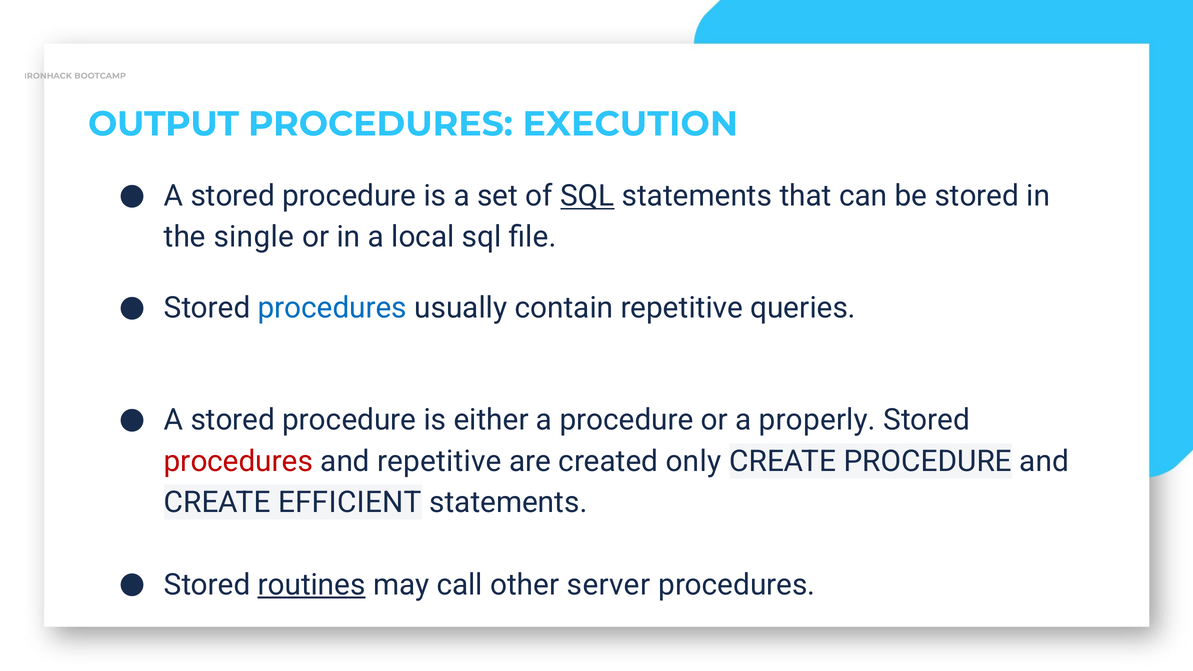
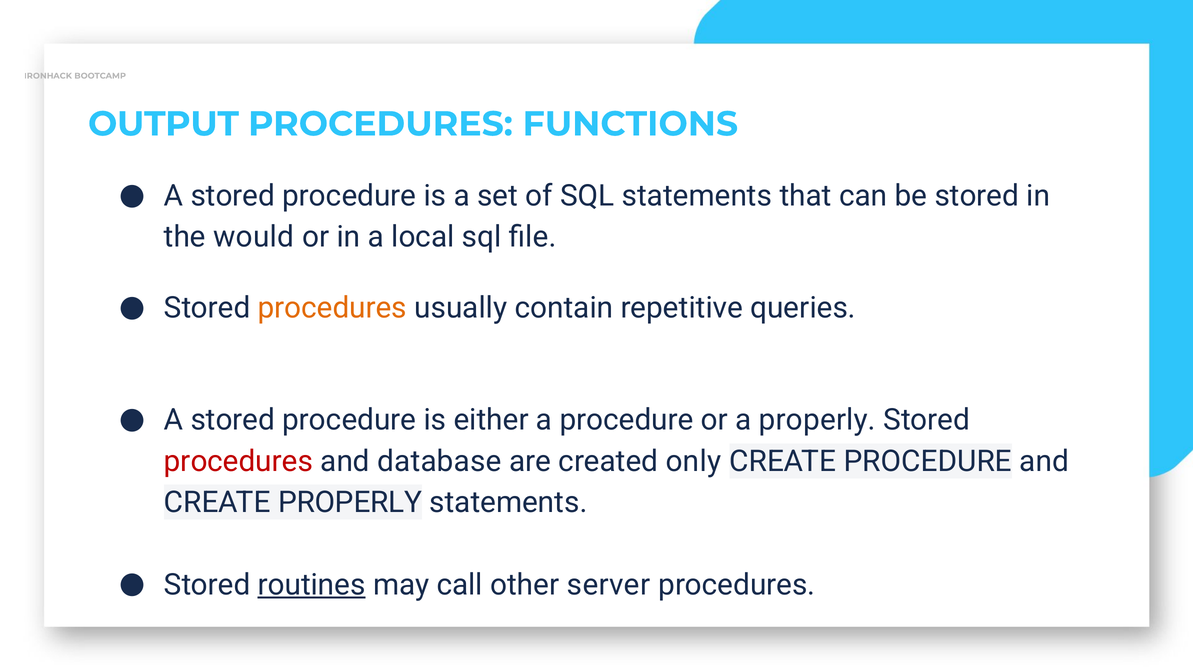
EXECUTION: EXECUTION -> FUNCTIONS
SQL at (587, 196) underline: present -> none
single: single -> would
procedures at (332, 308) colour: blue -> orange
and repetitive: repetitive -> database
CREATE EFFICIENT: EFFICIENT -> PROPERLY
